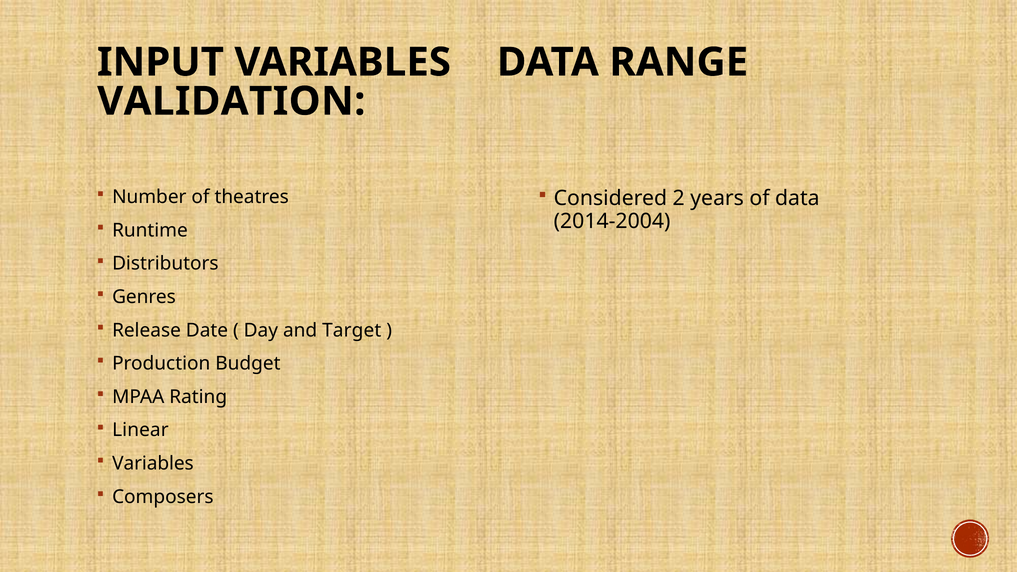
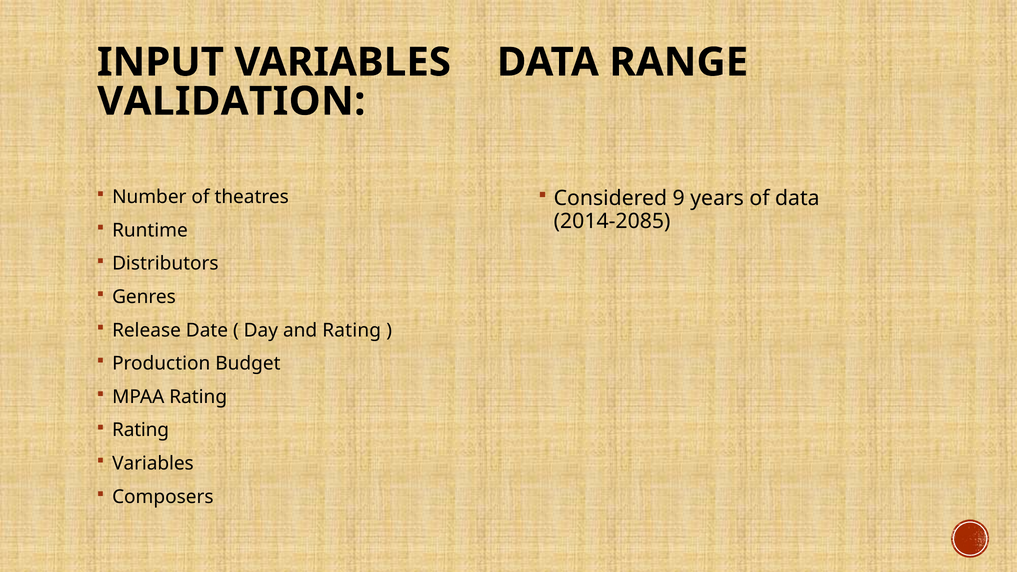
2: 2 -> 9
2014-2004: 2014-2004 -> 2014-2085
and Target: Target -> Rating
Linear at (140, 430): Linear -> Rating
